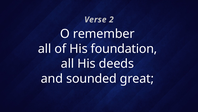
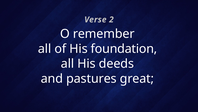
sounded: sounded -> pastures
